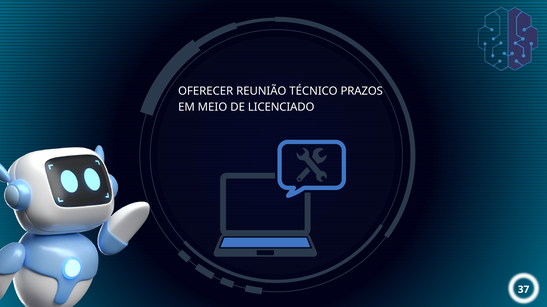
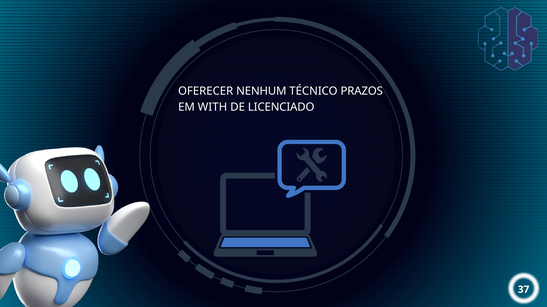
REUNIÃO: REUNIÃO -> NENHUM
MEIO: MEIO -> WITH
